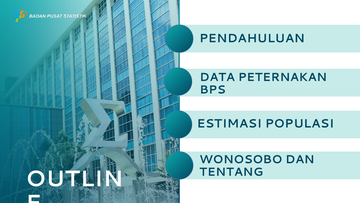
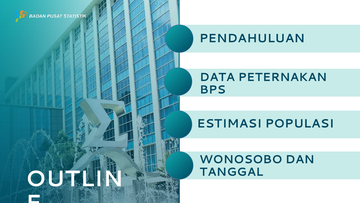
TENTANG: TENTANG -> TANGGAL
